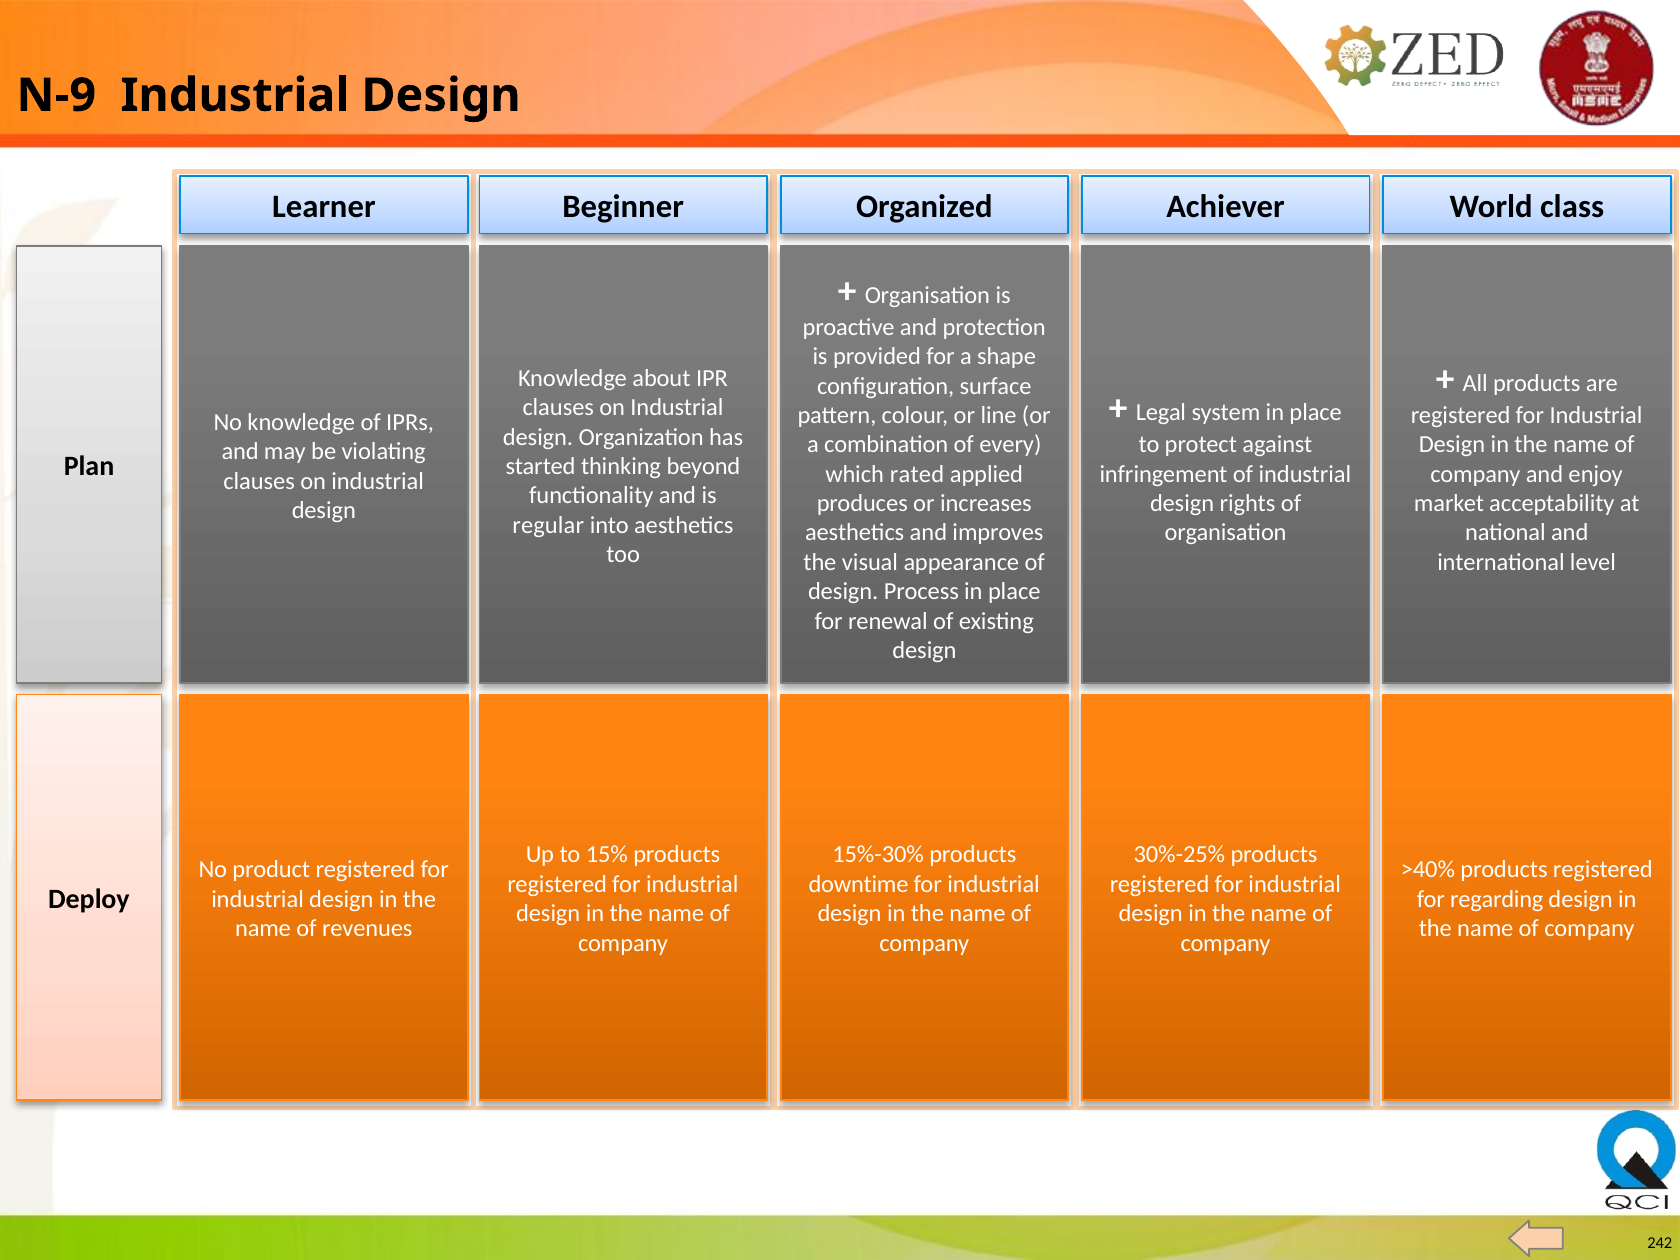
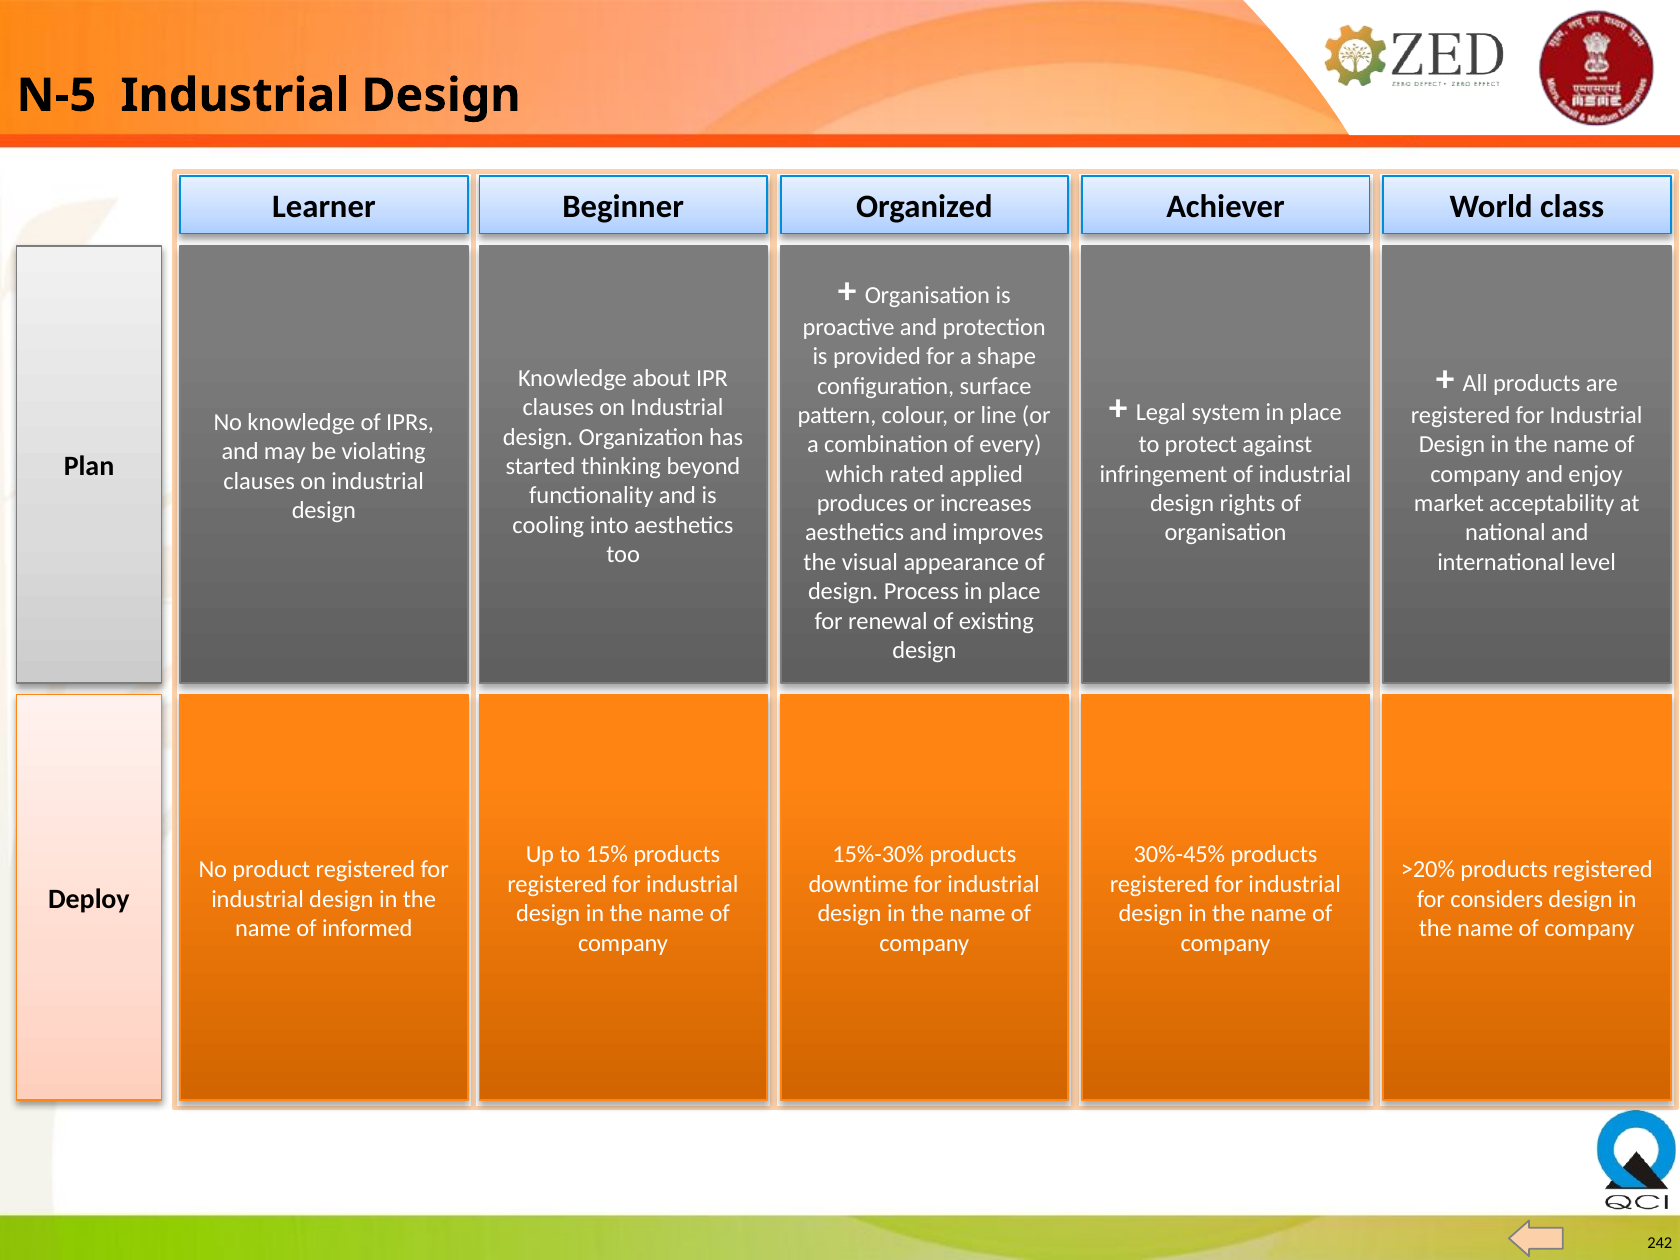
N-9: N-9 -> N-5
regular: regular -> cooling
30%-25%: 30%-25% -> 30%-45%
>40%: >40% -> >20%
regarding: regarding -> considers
revenues: revenues -> informed
